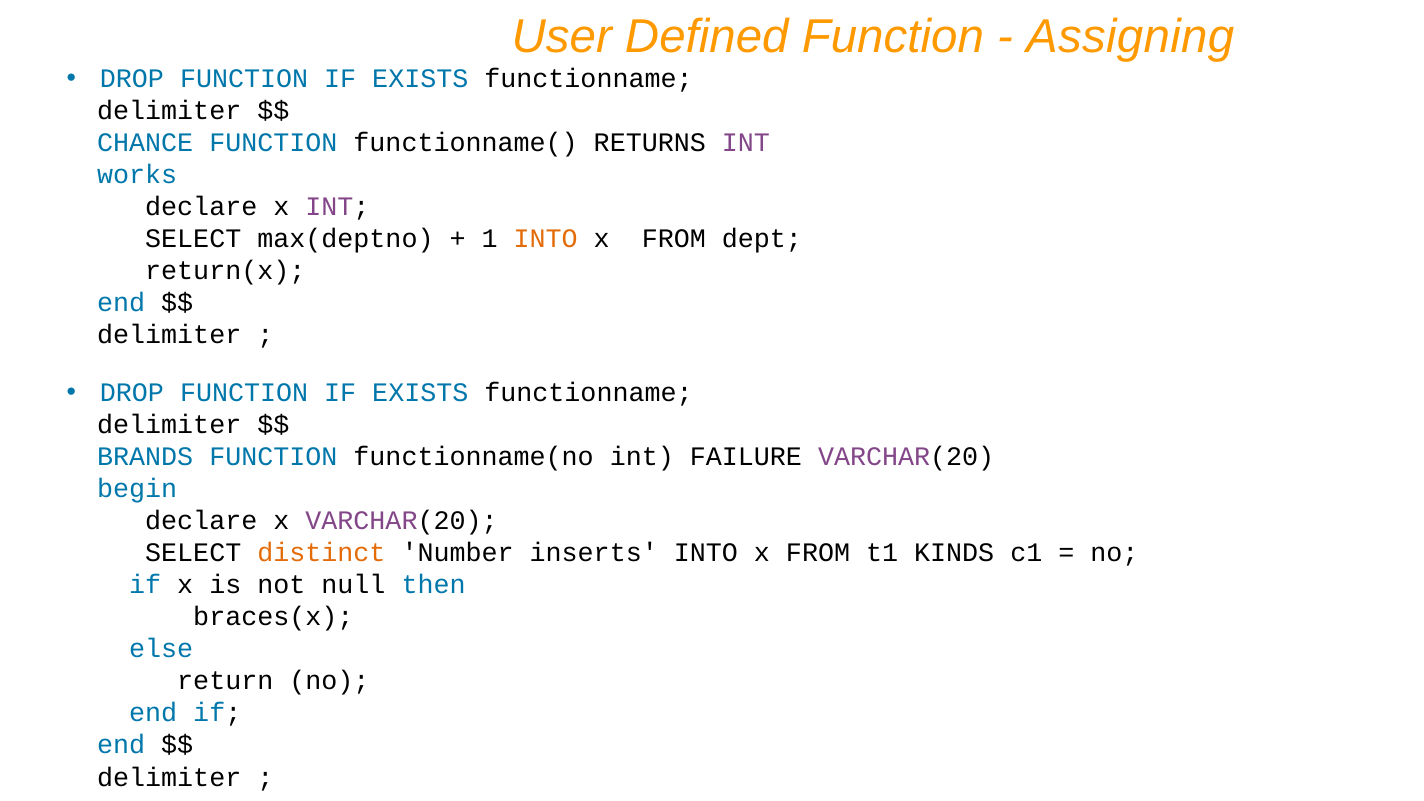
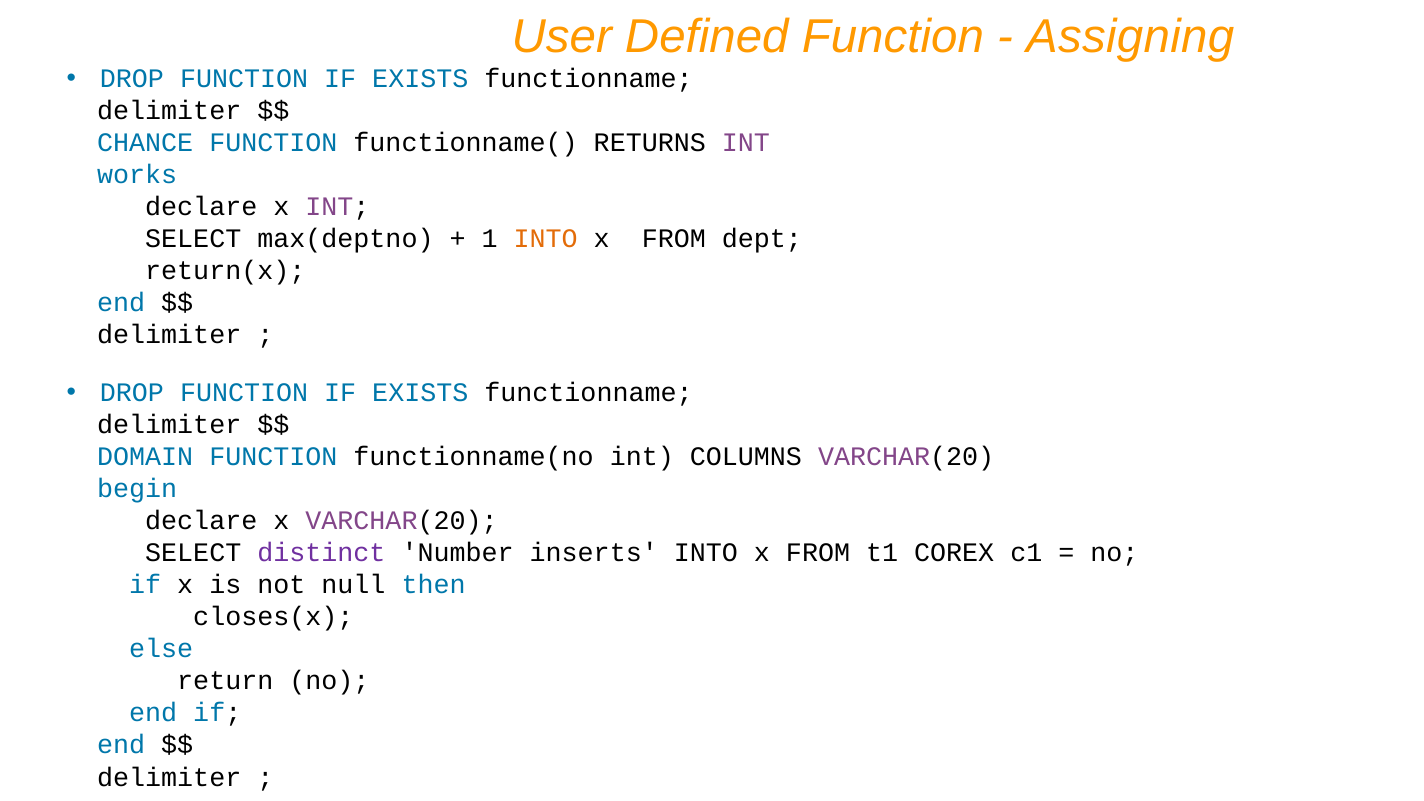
BRANDS: BRANDS -> DOMAIN
FAILURE: FAILURE -> COLUMNS
distinct colour: orange -> purple
KINDS: KINDS -> COREX
braces(x: braces(x -> closes(x
